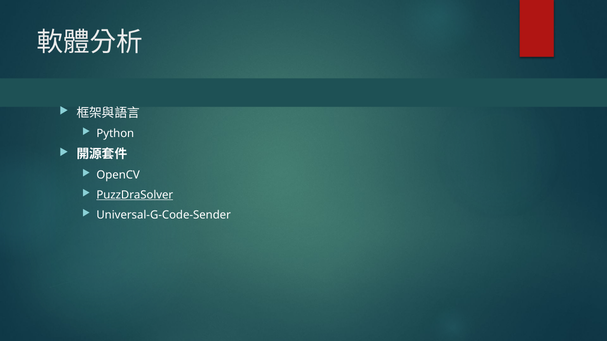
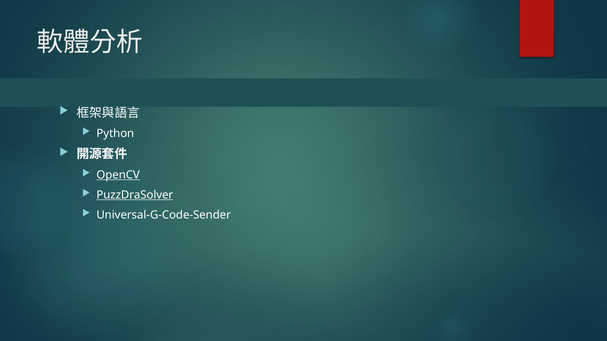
OpenCV underline: none -> present
